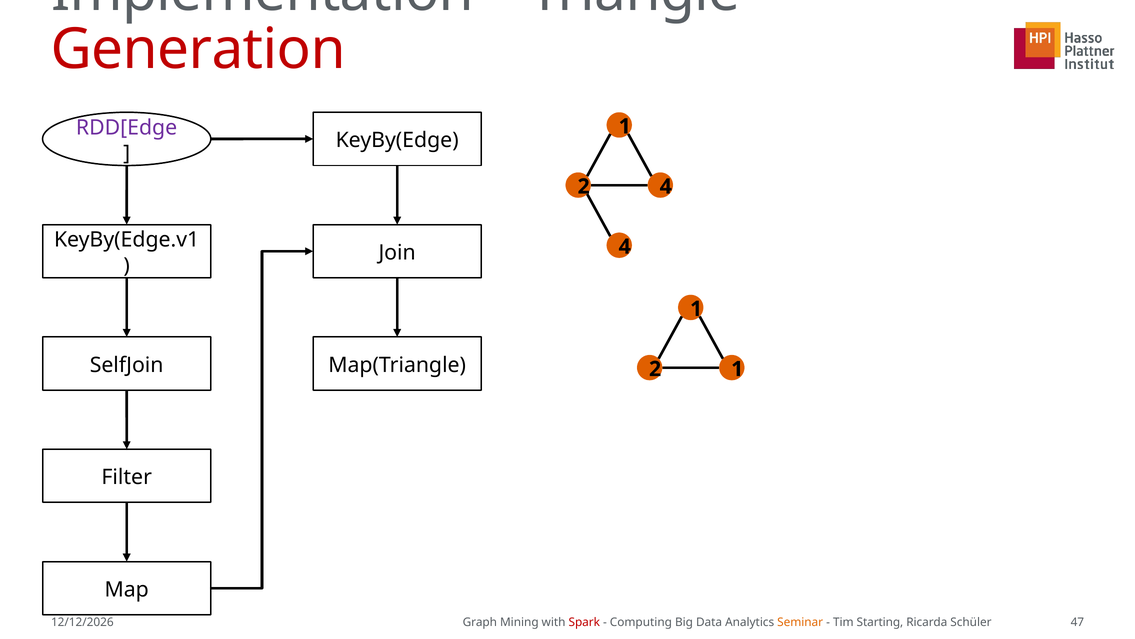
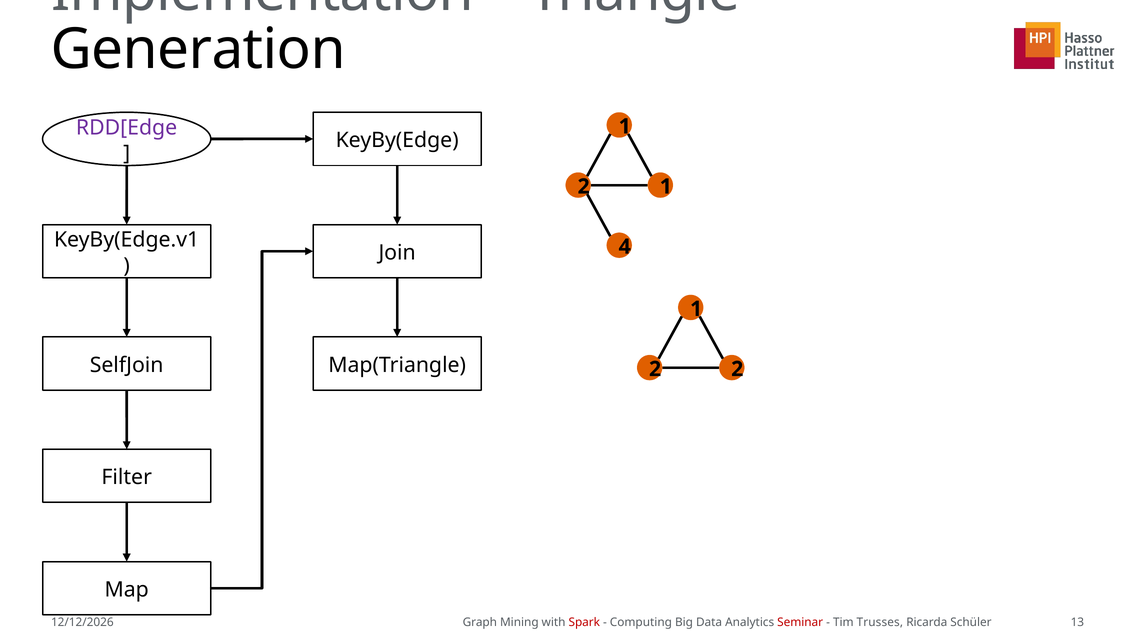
Generation colour: red -> black
4 at (666, 186): 4 -> 1
2 1: 1 -> 2
Seminar colour: orange -> red
Starting: Starting -> Trusses
47: 47 -> 13
